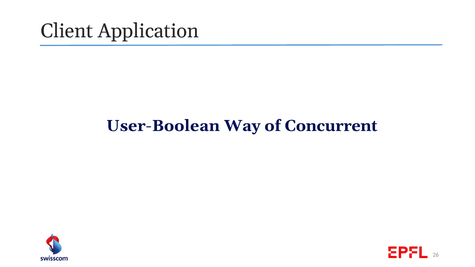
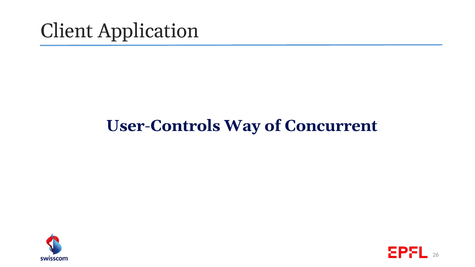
User-Boolean: User-Boolean -> User-Controls
